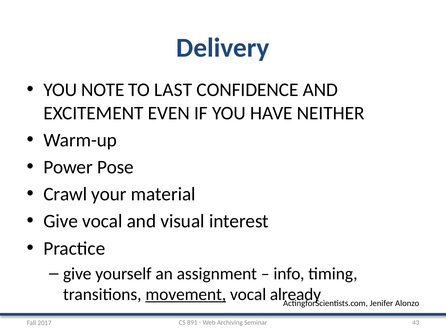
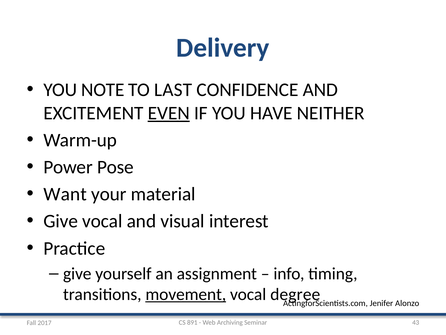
EVEN underline: none -> present
Crawl: Crawl -> Want
already: already -> degree
